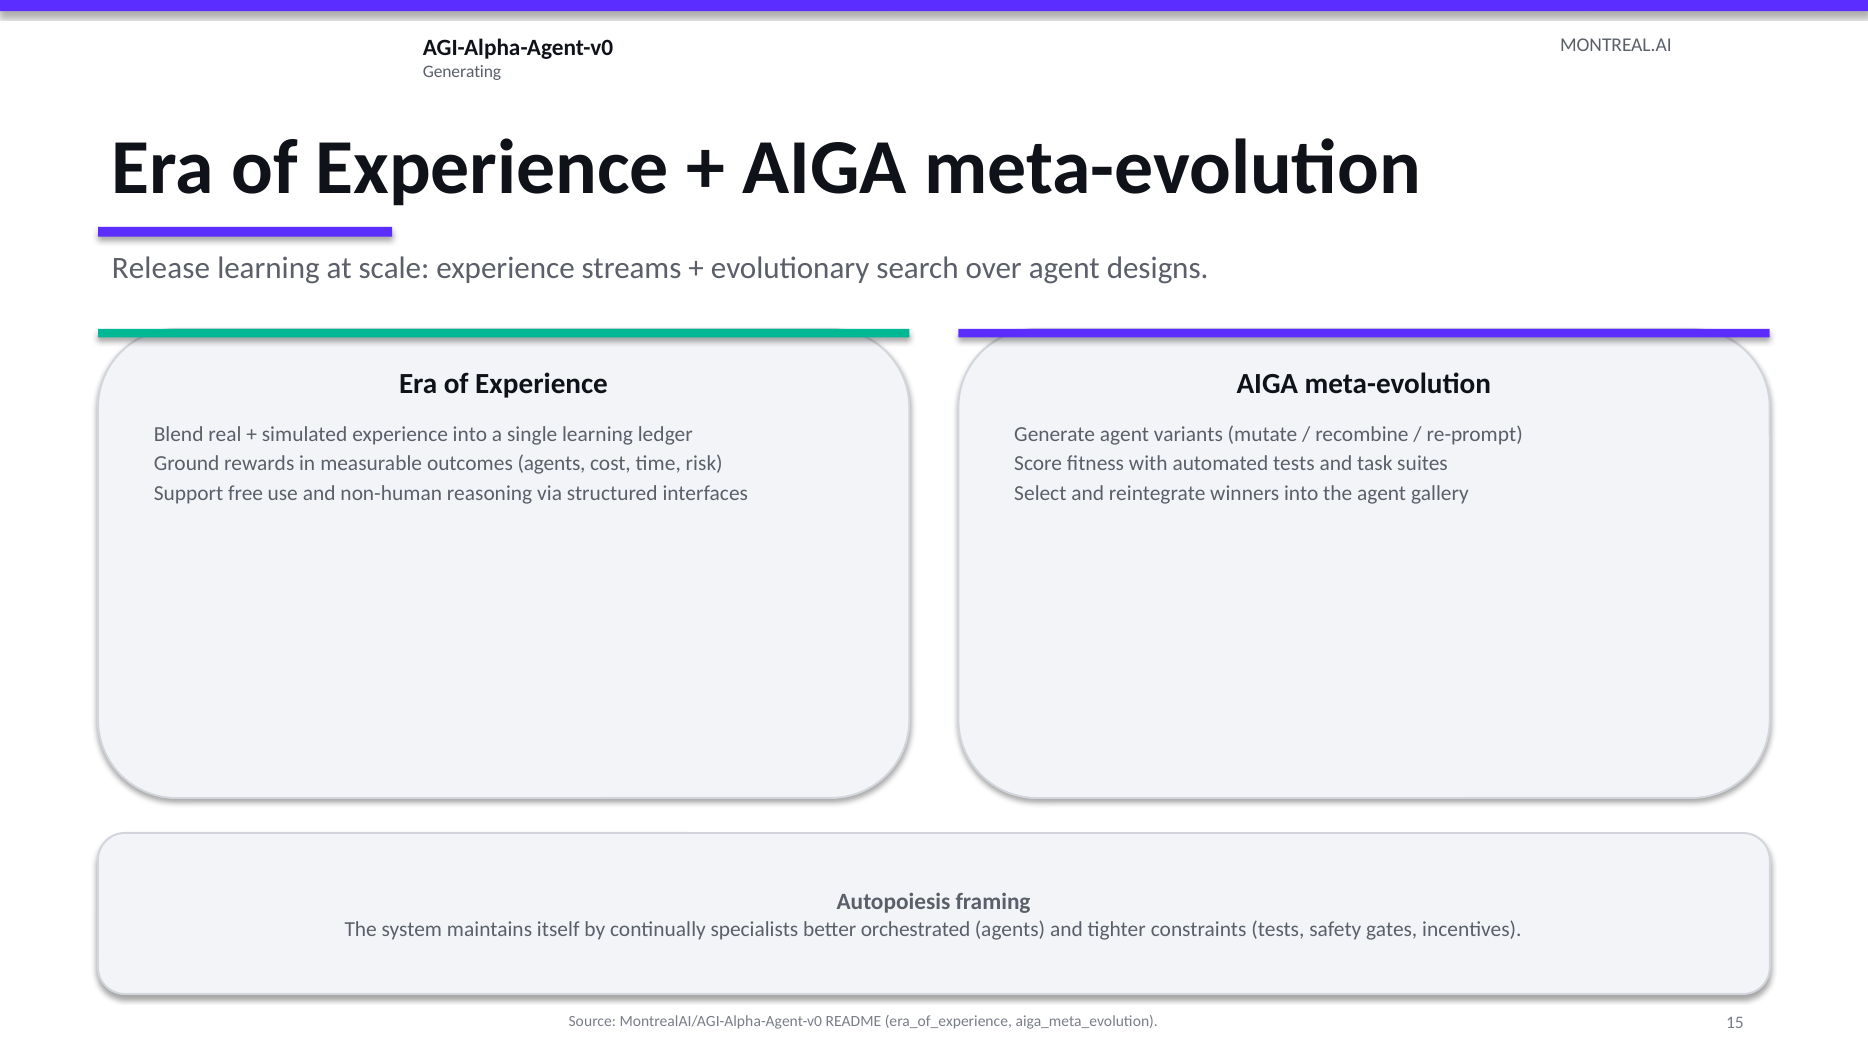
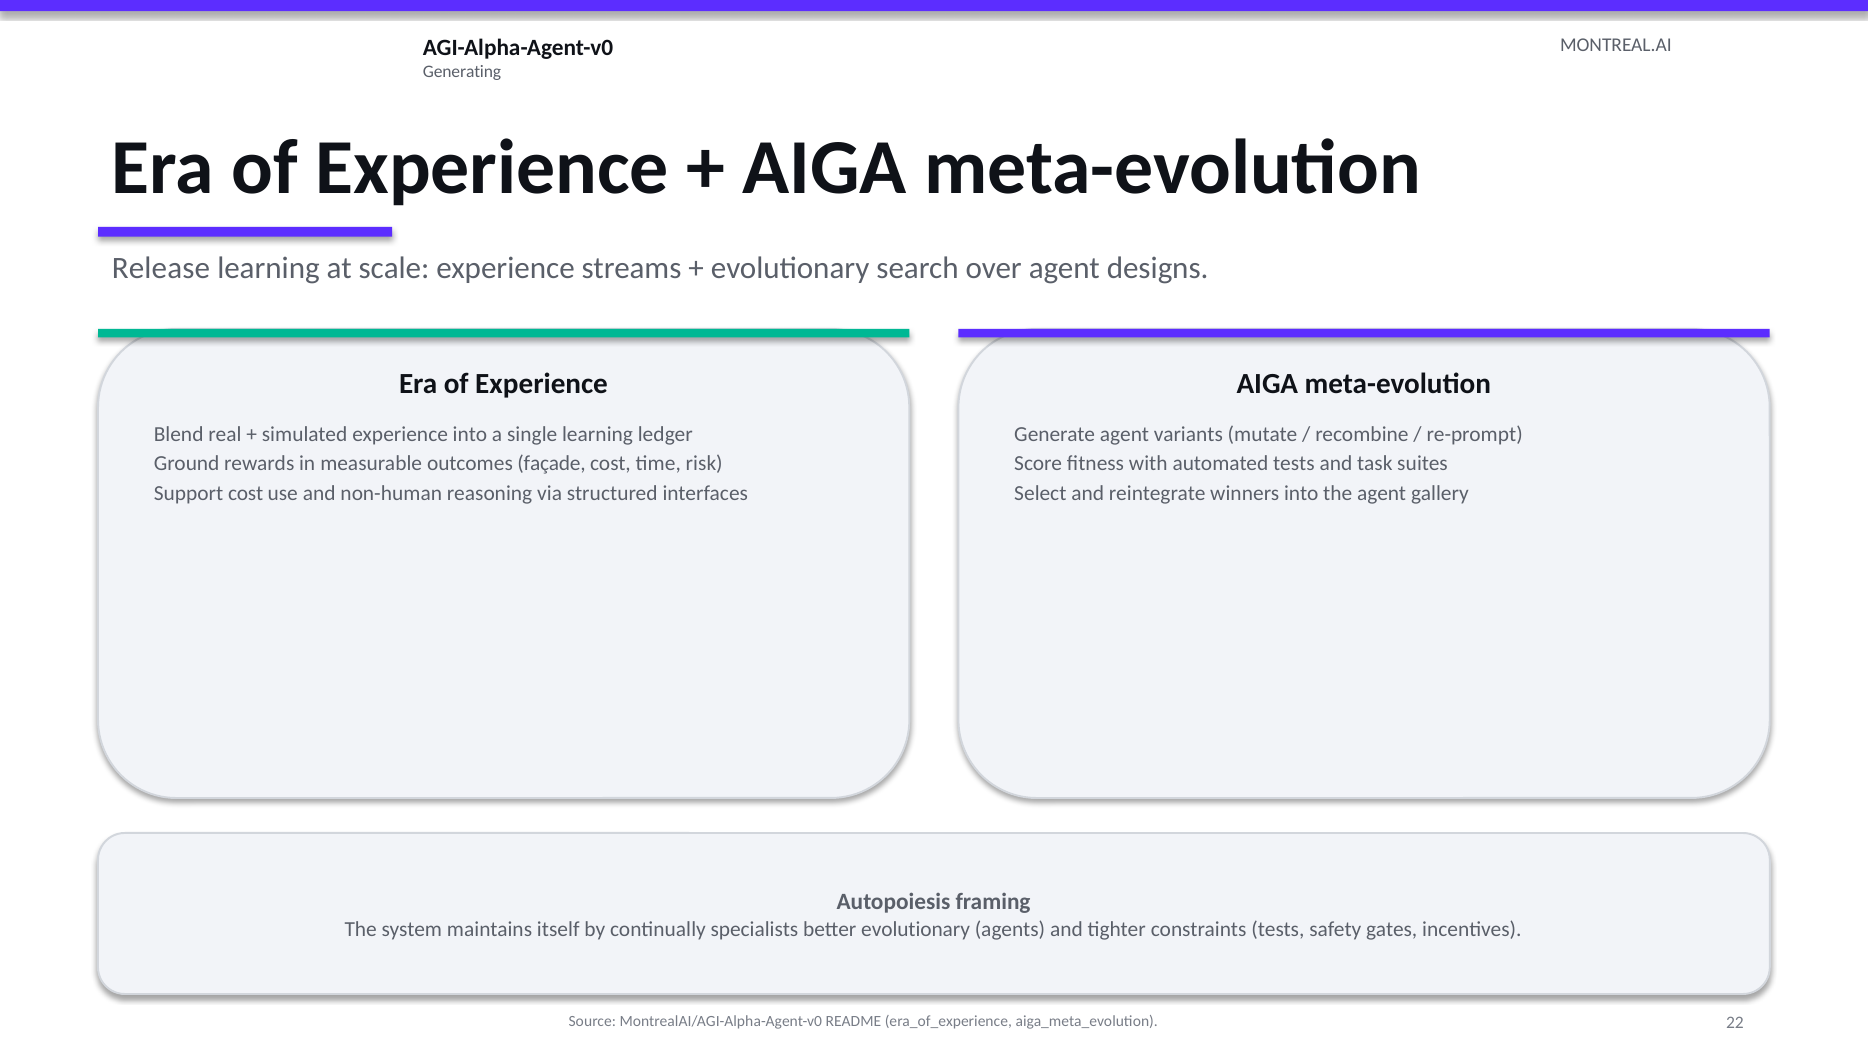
outcomes agents: agents -> façade
Support free: free -> cost
better orchestrated: orchestrated -> evolutionary
15: 15 -> 22
